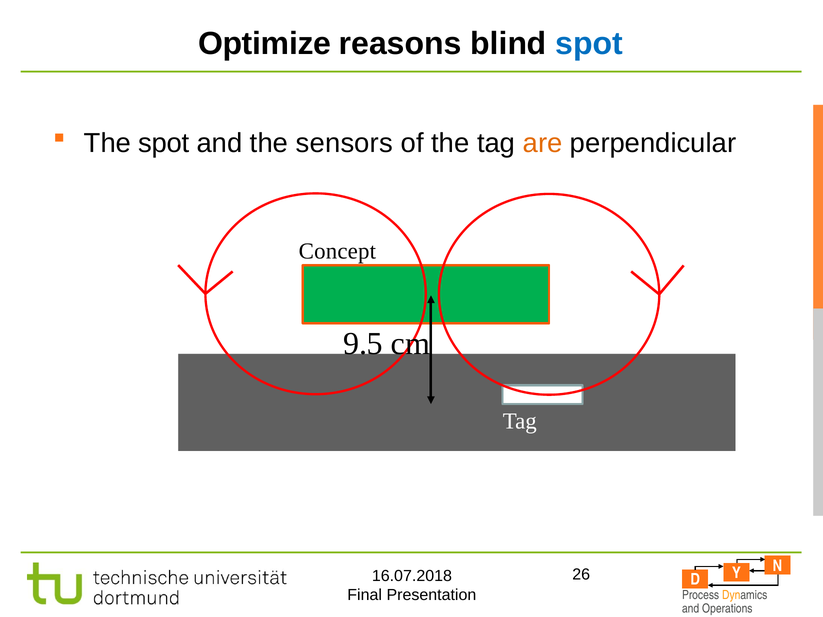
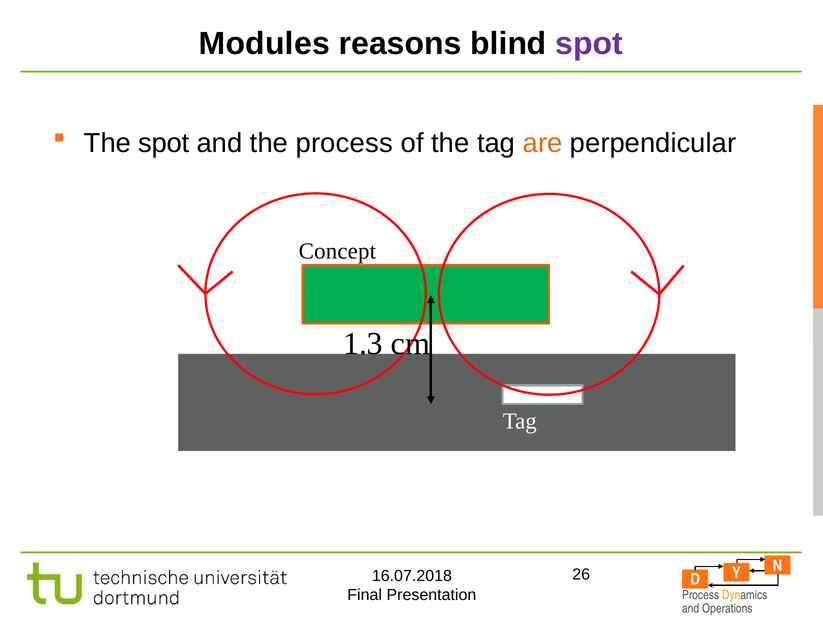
Optimize: Optimize -> Modules
spot at (589, 44) colour: blue -> purple
the sensors: sensors -> process
9.5: 9.5 -> 1.3
